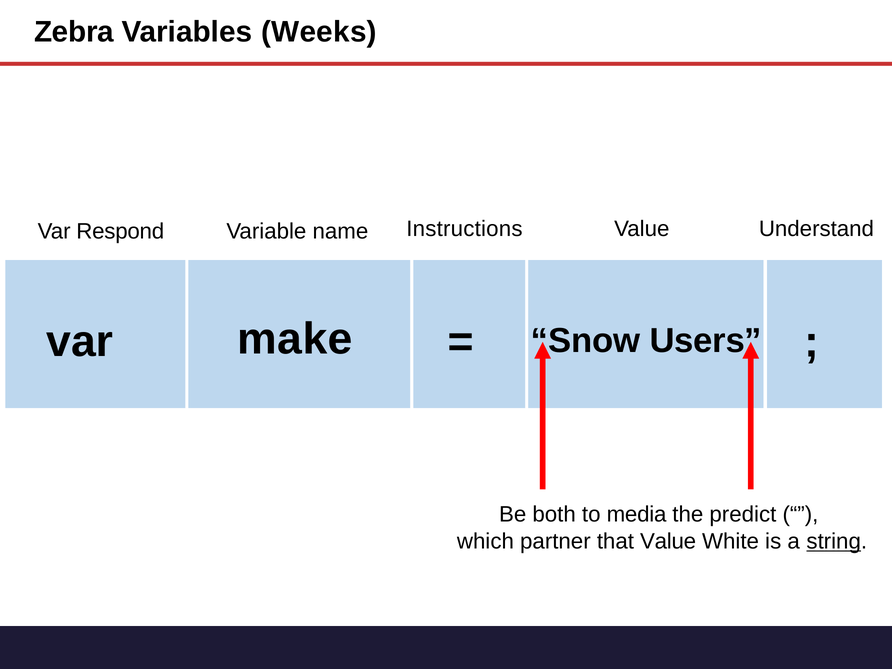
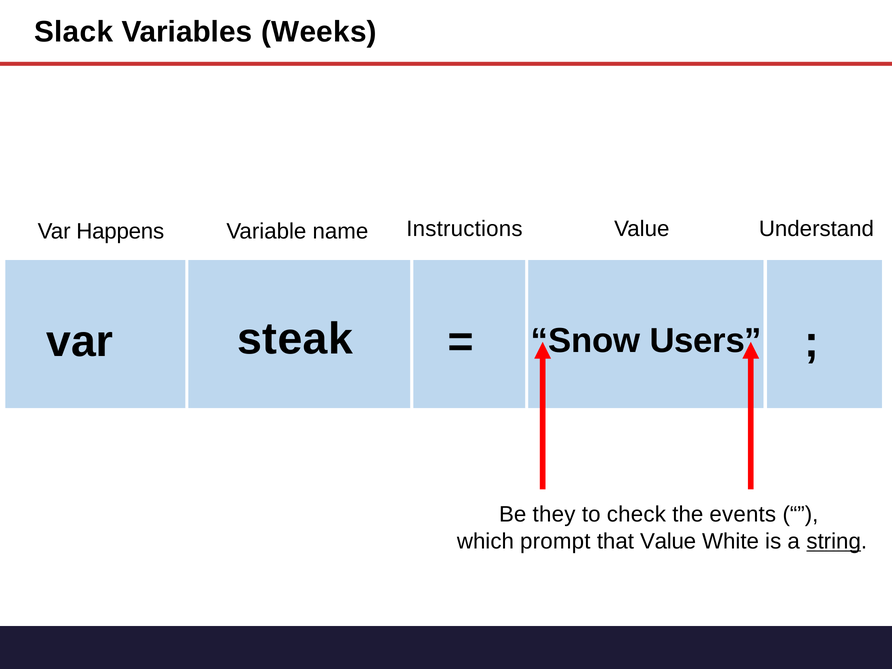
Zebra: Zebra -> Slack
Respond: Respond -> Happens
make: make -> steak
both: both -> they
media: media -> check
predict: predict -> events
partner: partner -> prompt
